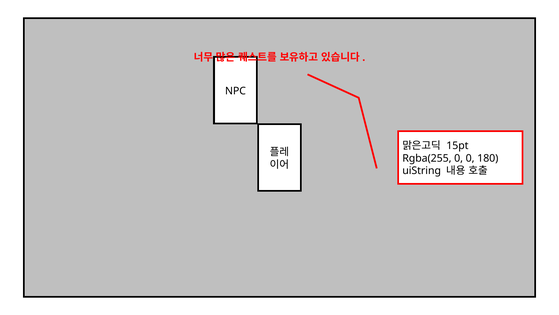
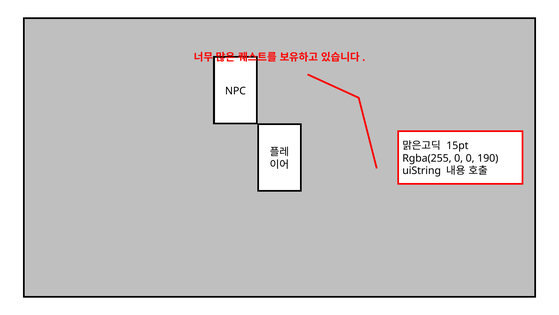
180: 180 -> 190
